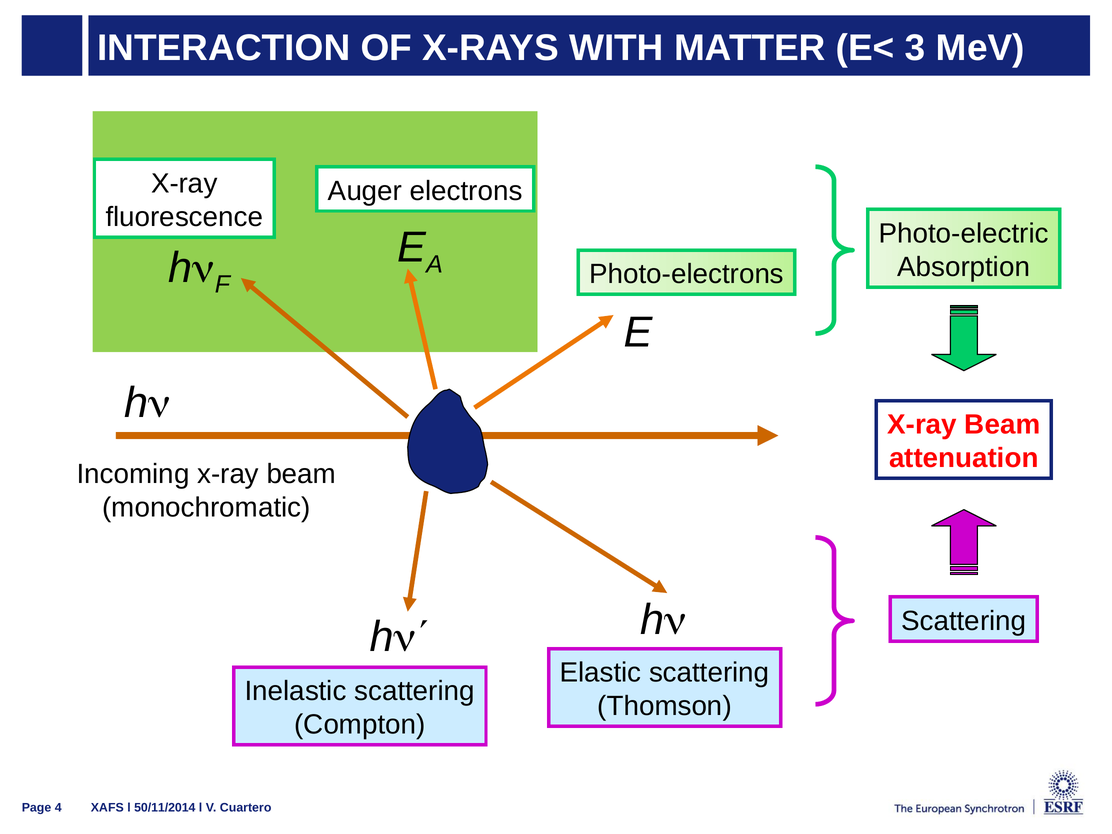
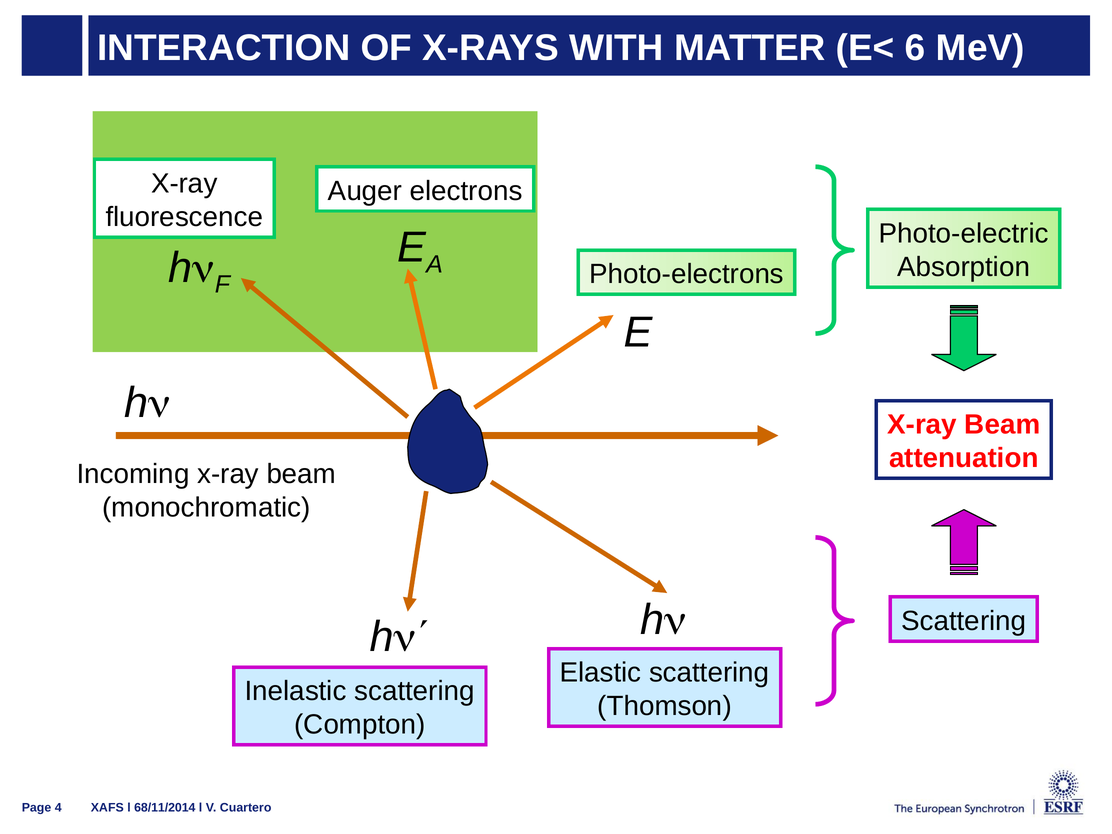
3: 3 -> 6
50/11/2014: 50/11/2014 -> 68/11/2014
